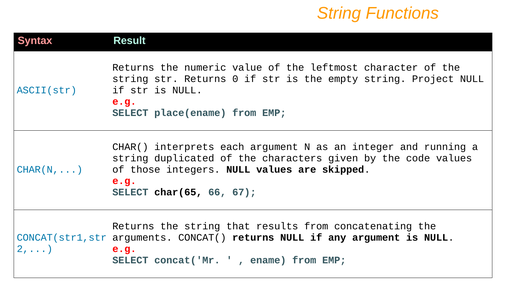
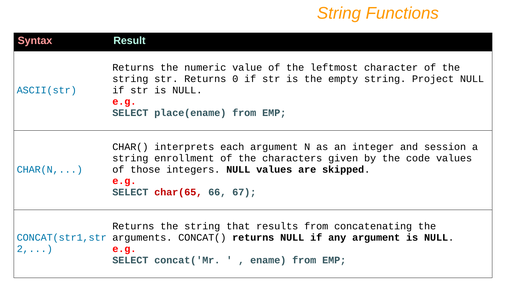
running: running -> session
duplicated: duplicated -> enrollment
char(65 colour: black -> red
